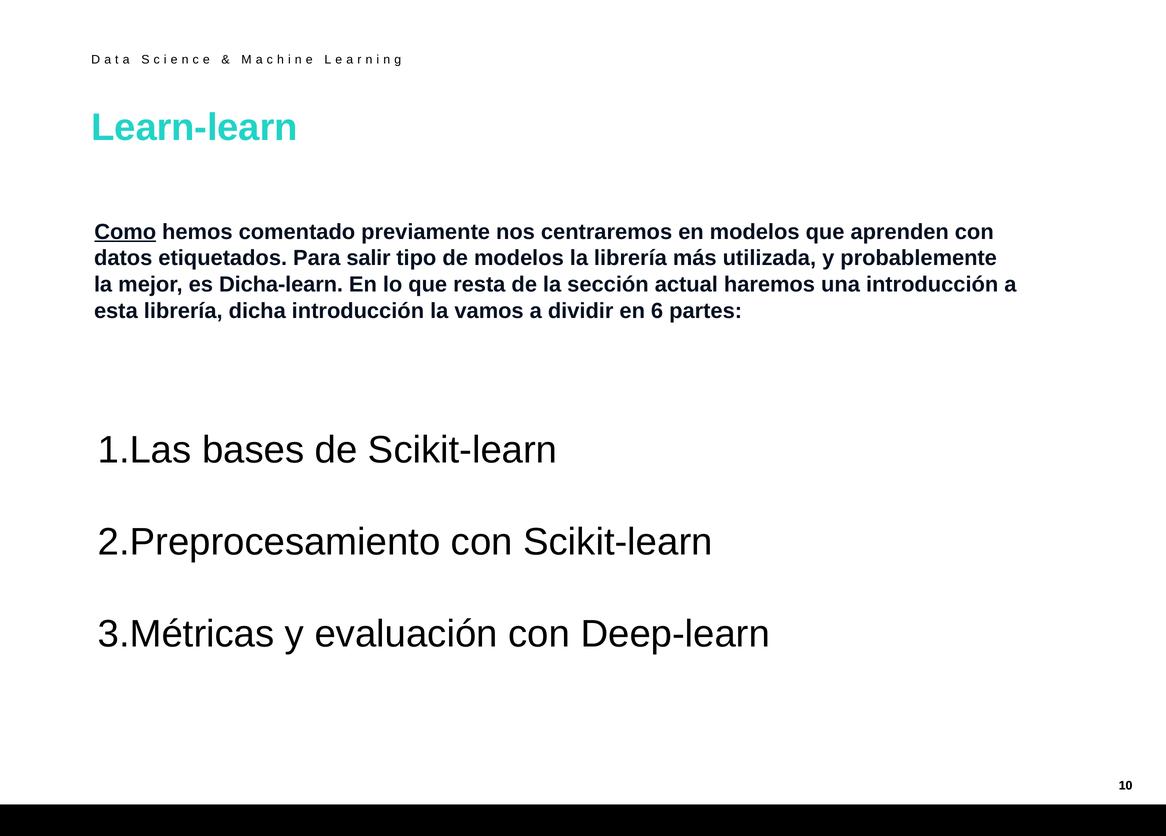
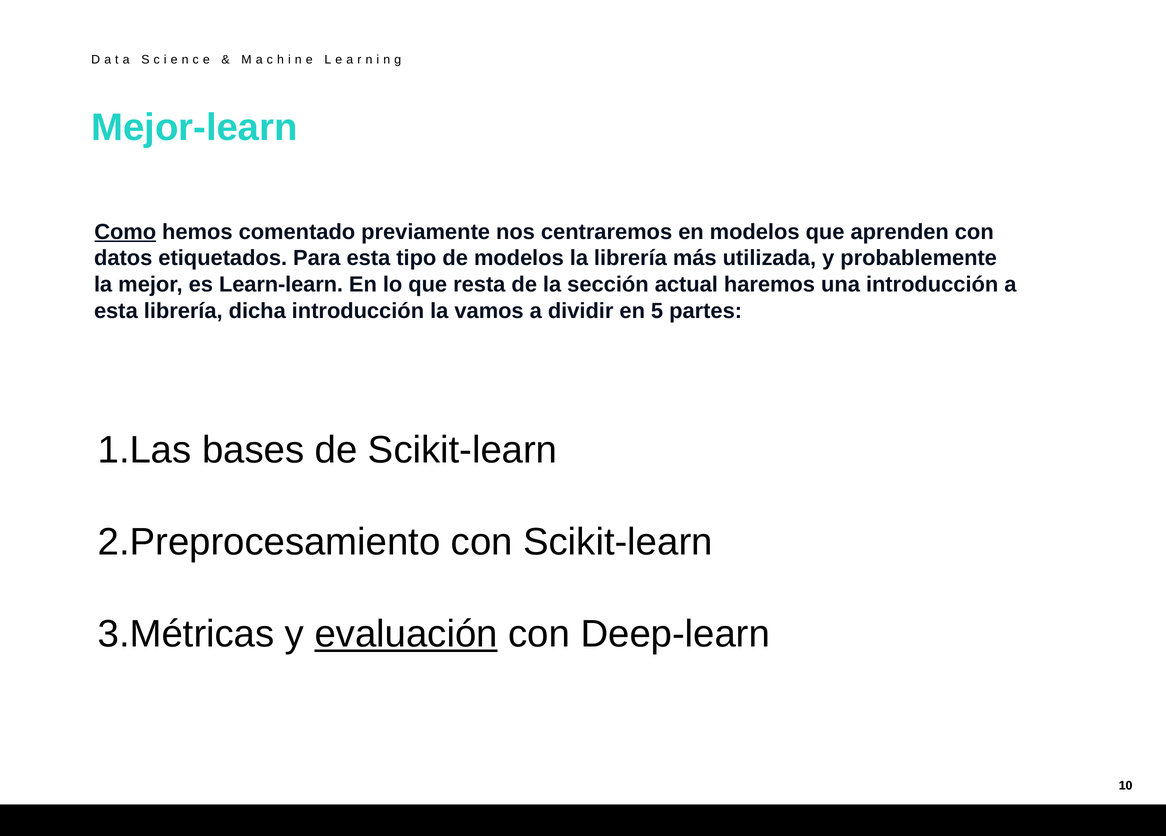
Learn-learn: Learn-learn -> Mejor-learn
Para salir: salir -> esta
Dicha-learn: Dicha-learn -> Learn-learn
6: 6 -> 5
evaluación underline: none -> present
